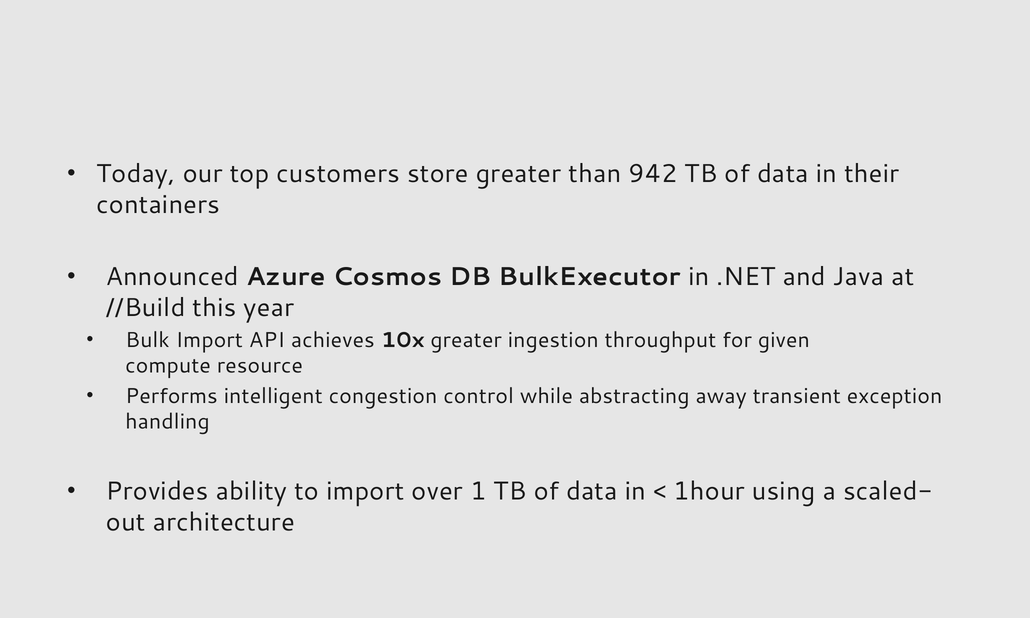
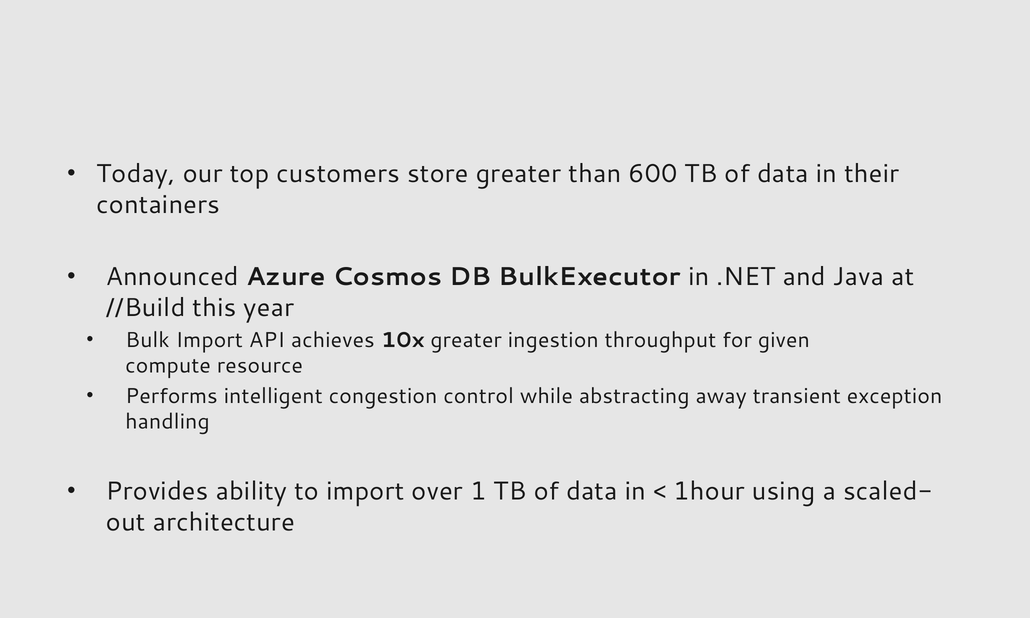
942: 942 -> 600
